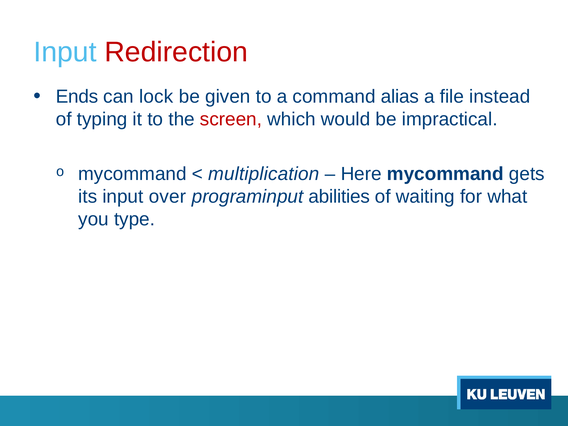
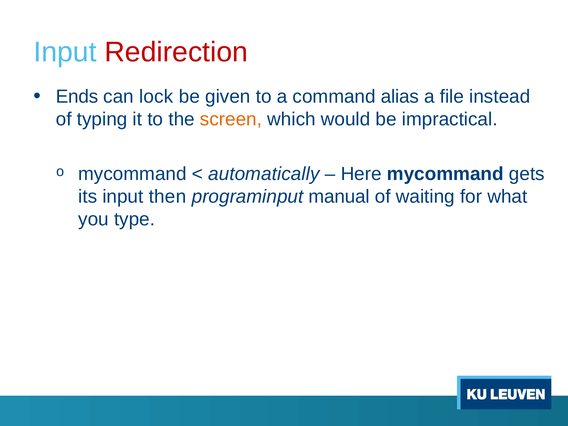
screen colour: red -> orange
multiplication: multiplication -> automatically
over: over -> then
abilities: abilities -> manual
